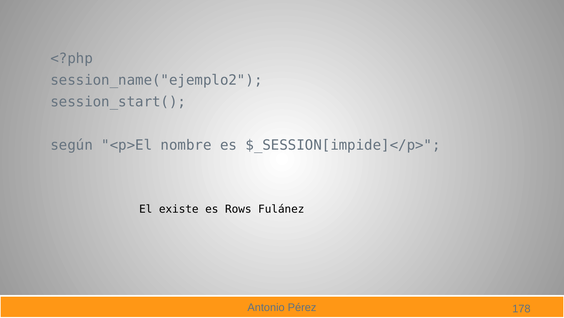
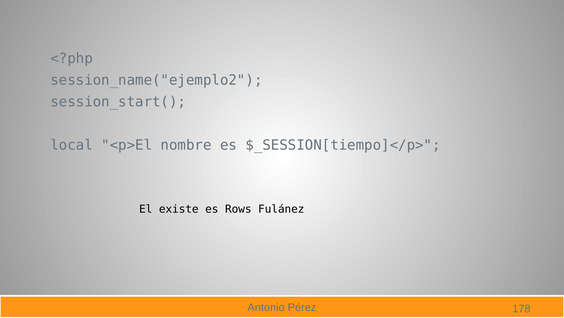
según: según -> local
$_SESSION[impide]</p>: $_SESSION[impide]</p> -> $_SESSION[tiempo]</p>
